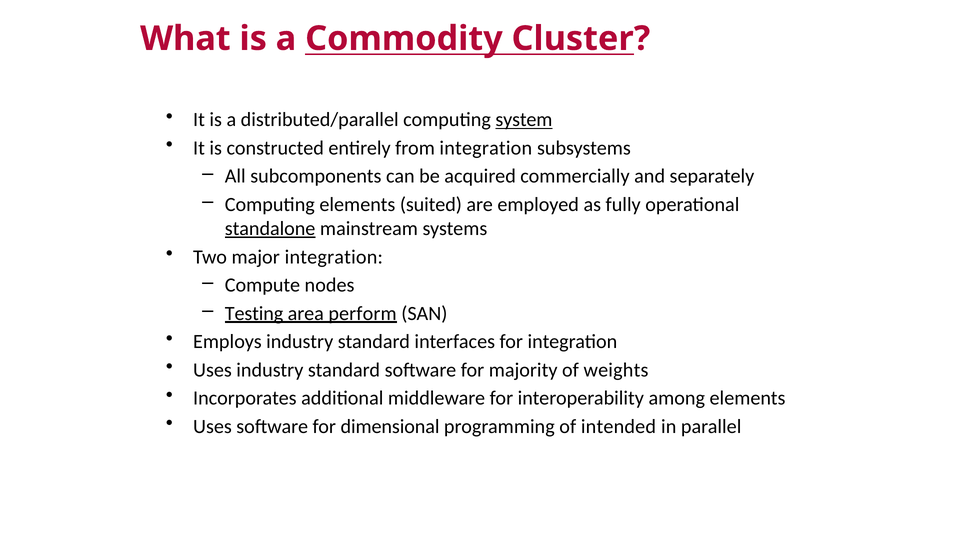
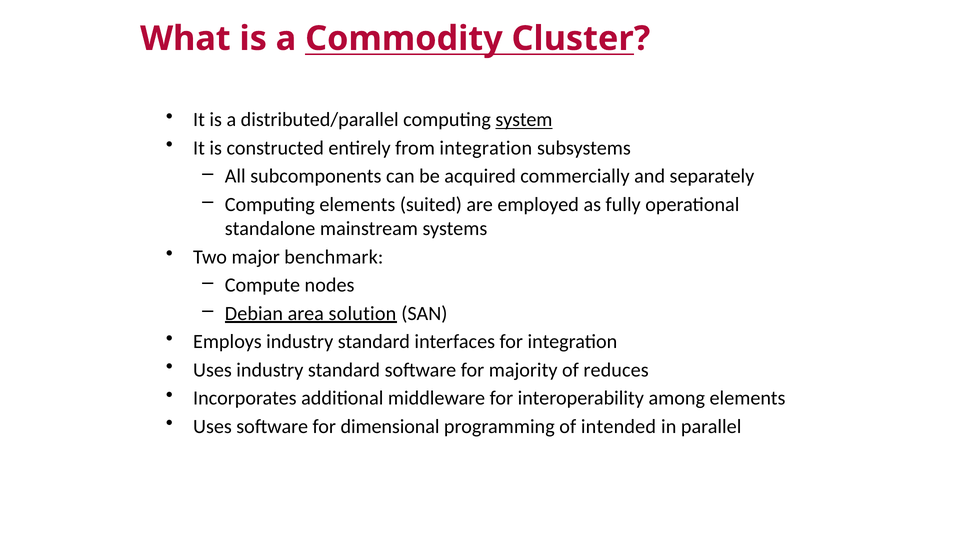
standalone underline: present -> none
major integration: integration -> benchmark
Testing: Testing -> Debian
perform: perform -> solution
weights: weights -> reduces
